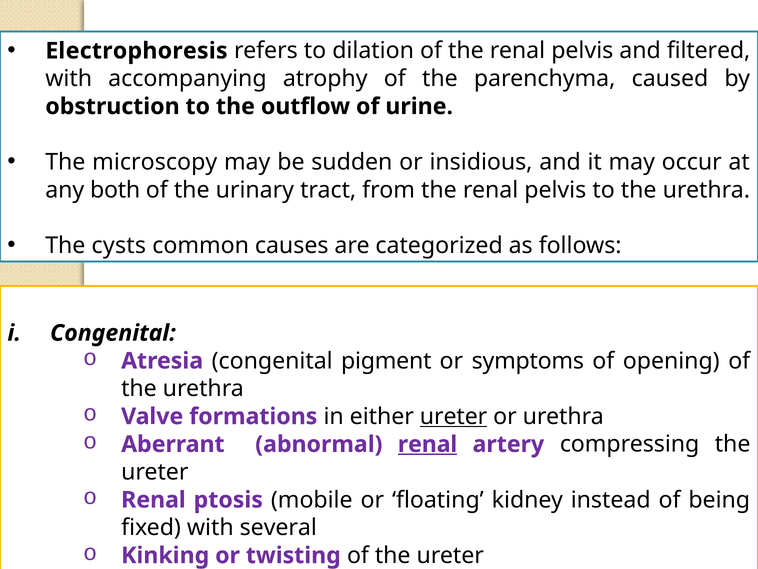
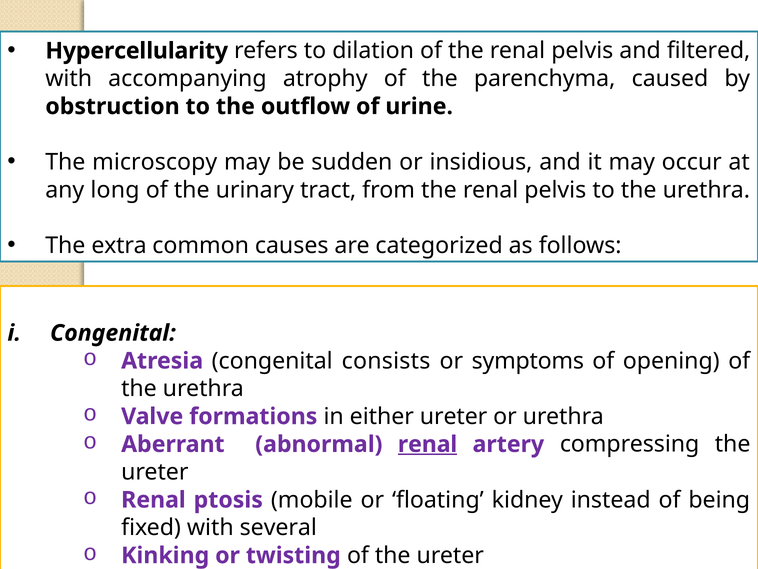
Electrophoresis: Electrophoresis -> Hypercellularity
both: both -> long
cysts: cysts -> extra
pigment: pigment -> consists
ureter at (454, 416) underline: present -> none
